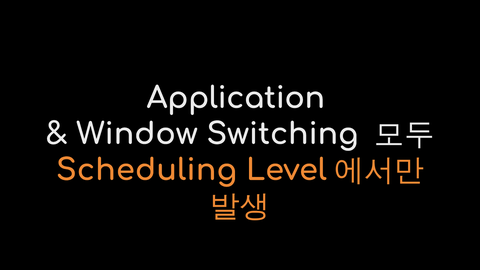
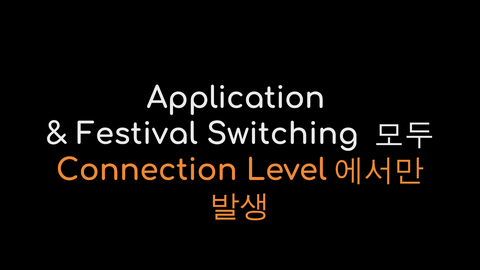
Window: Window -> Festival
Scheduling: Scheduling -> Connection
